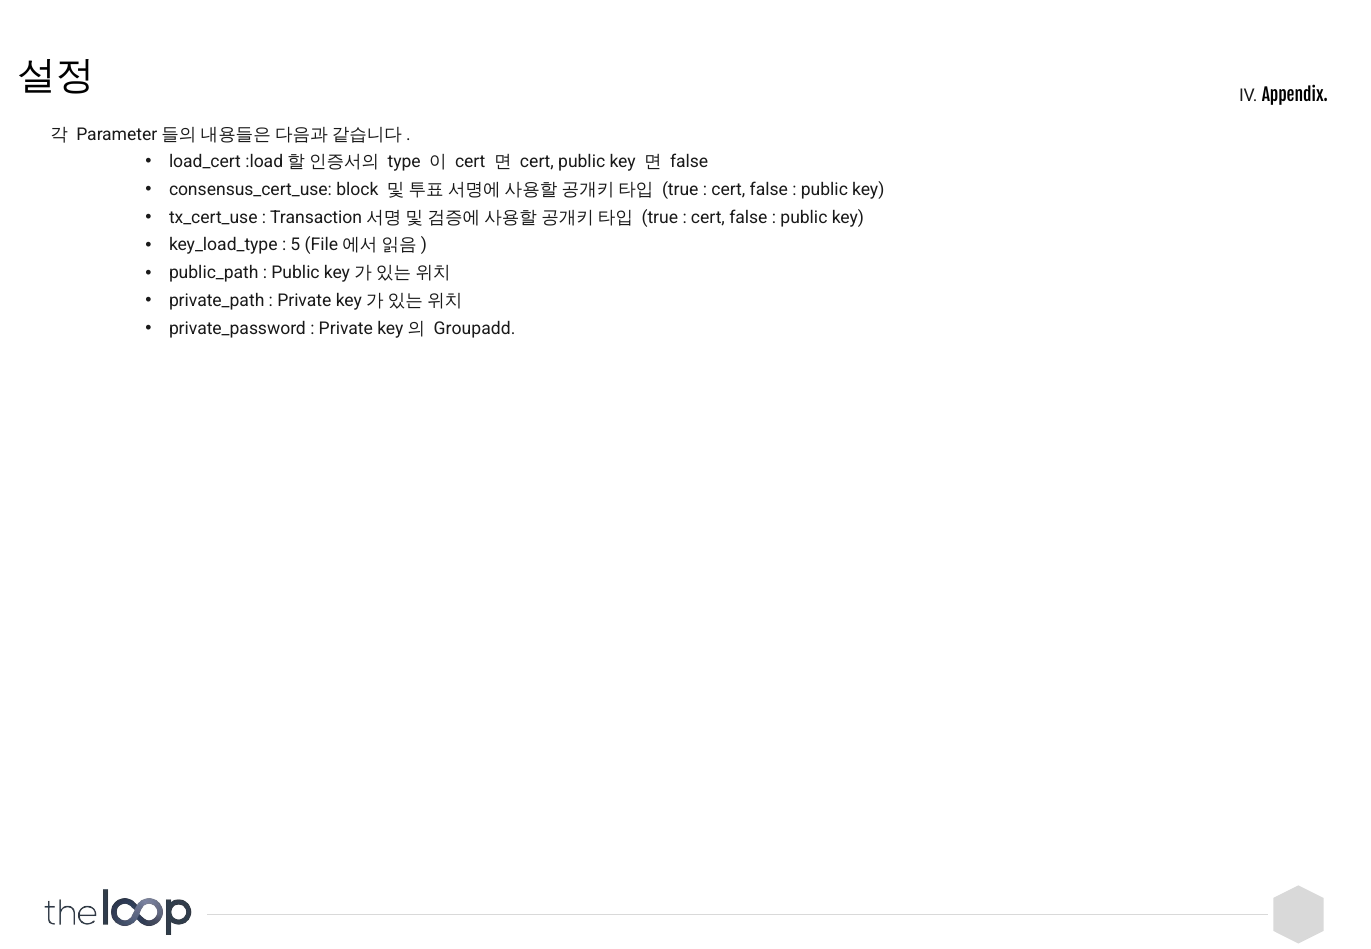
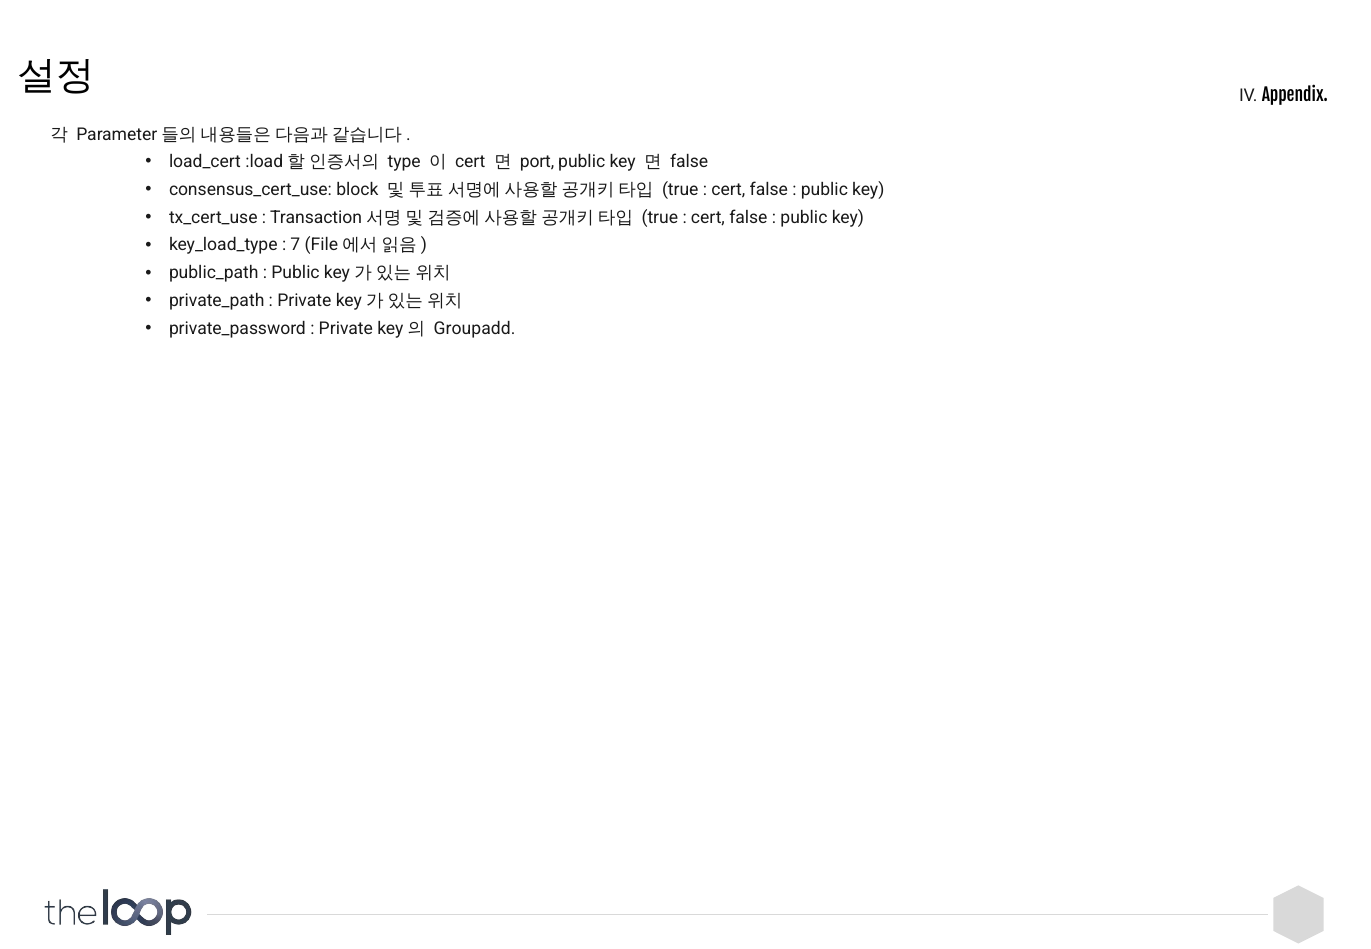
cert at (537, 162): cert -> port
5: 5 -> 7
